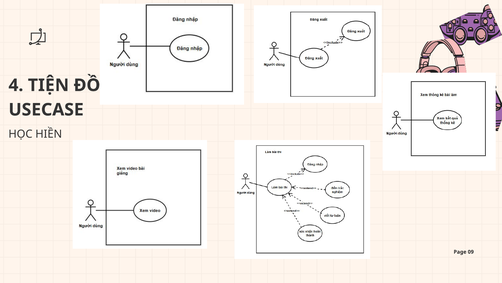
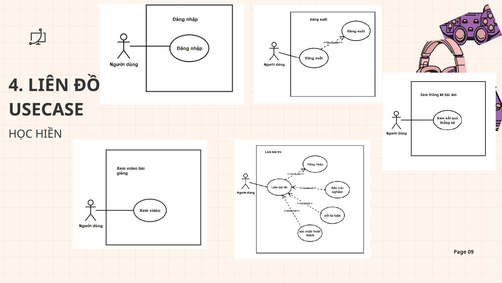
TIỆN: TIỆN -> LIÊN
